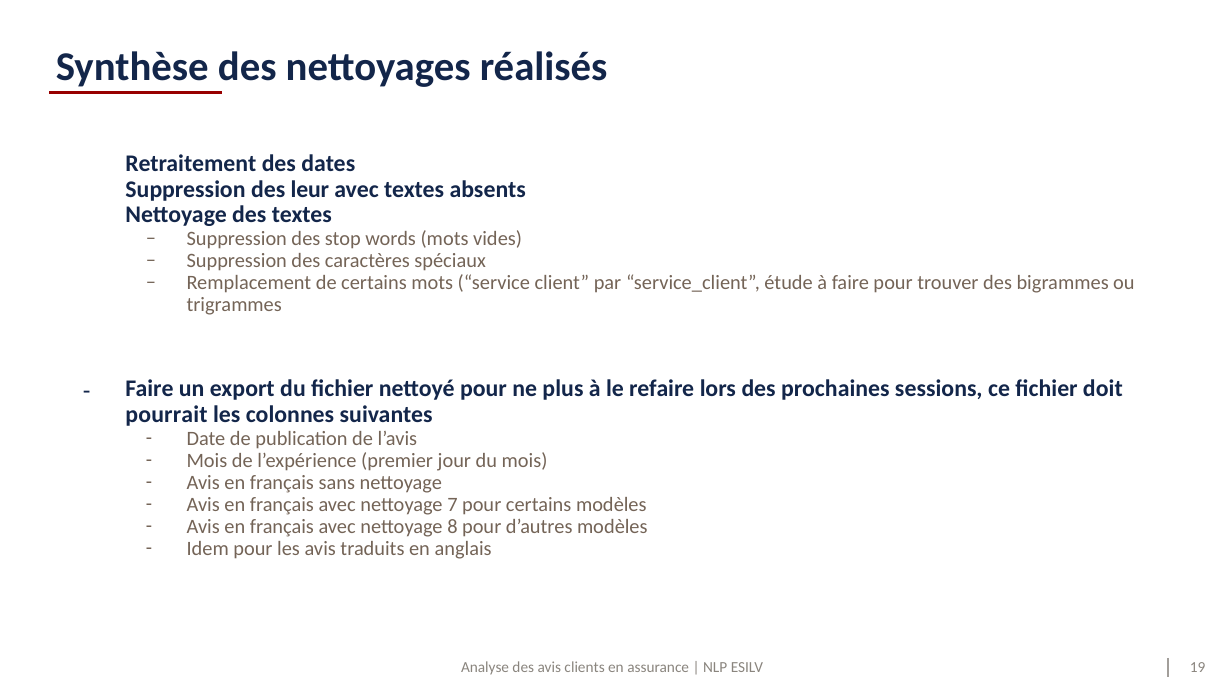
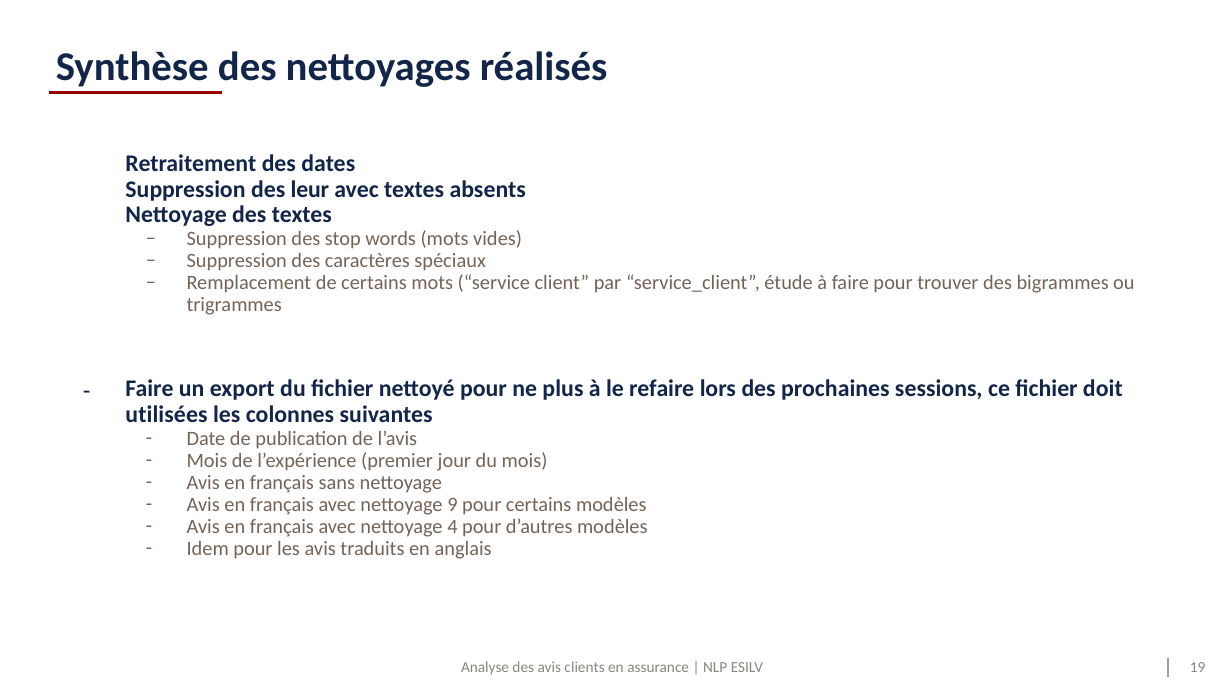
pourrait: pourrait -> utilisées
7: 7 -> 9
8: 8 -> 4
